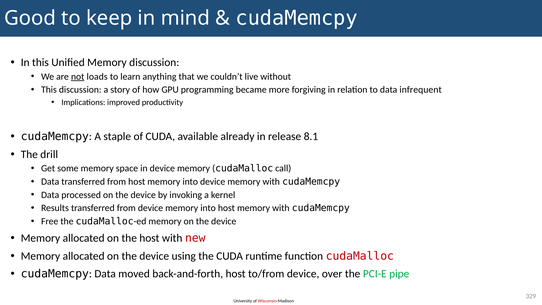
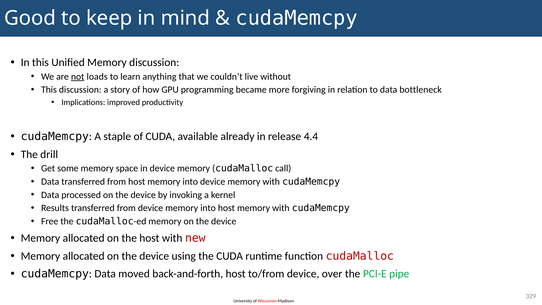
infrequent: infrequent -> bottleneck
8.1: 8.1 -> 4.4
